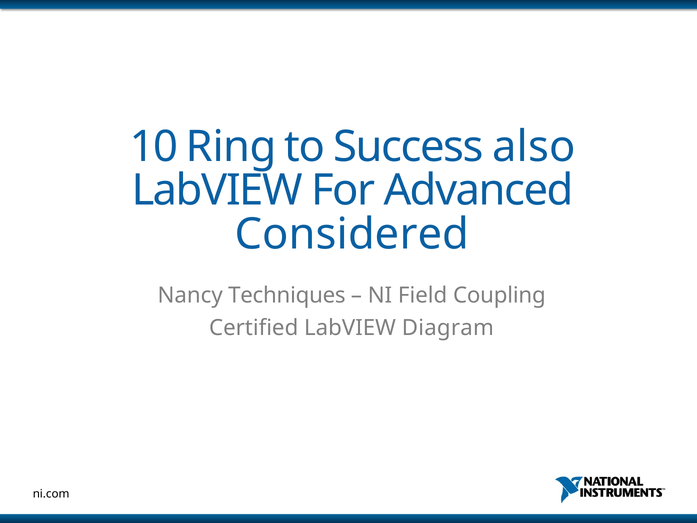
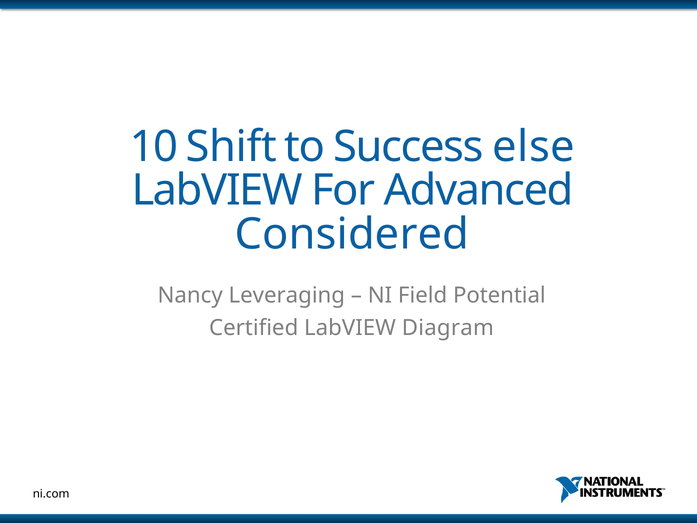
Ring: Ring -> Shift
also: also -> else
Techniques: Techniques -> Leveraging
Coupling: Coupling -> Potential
